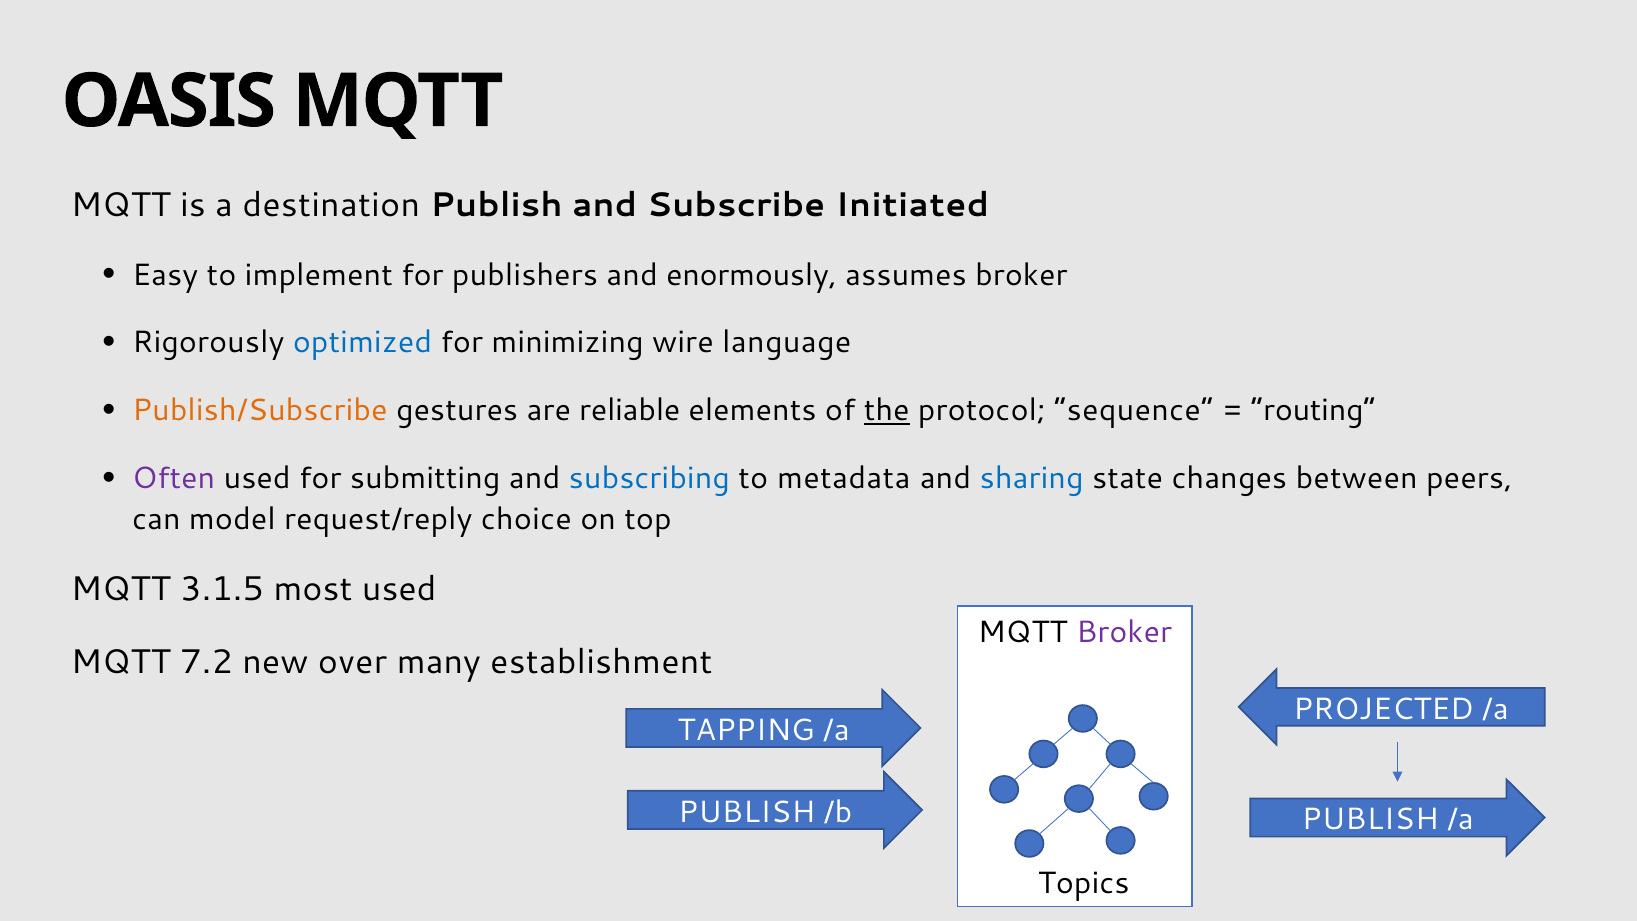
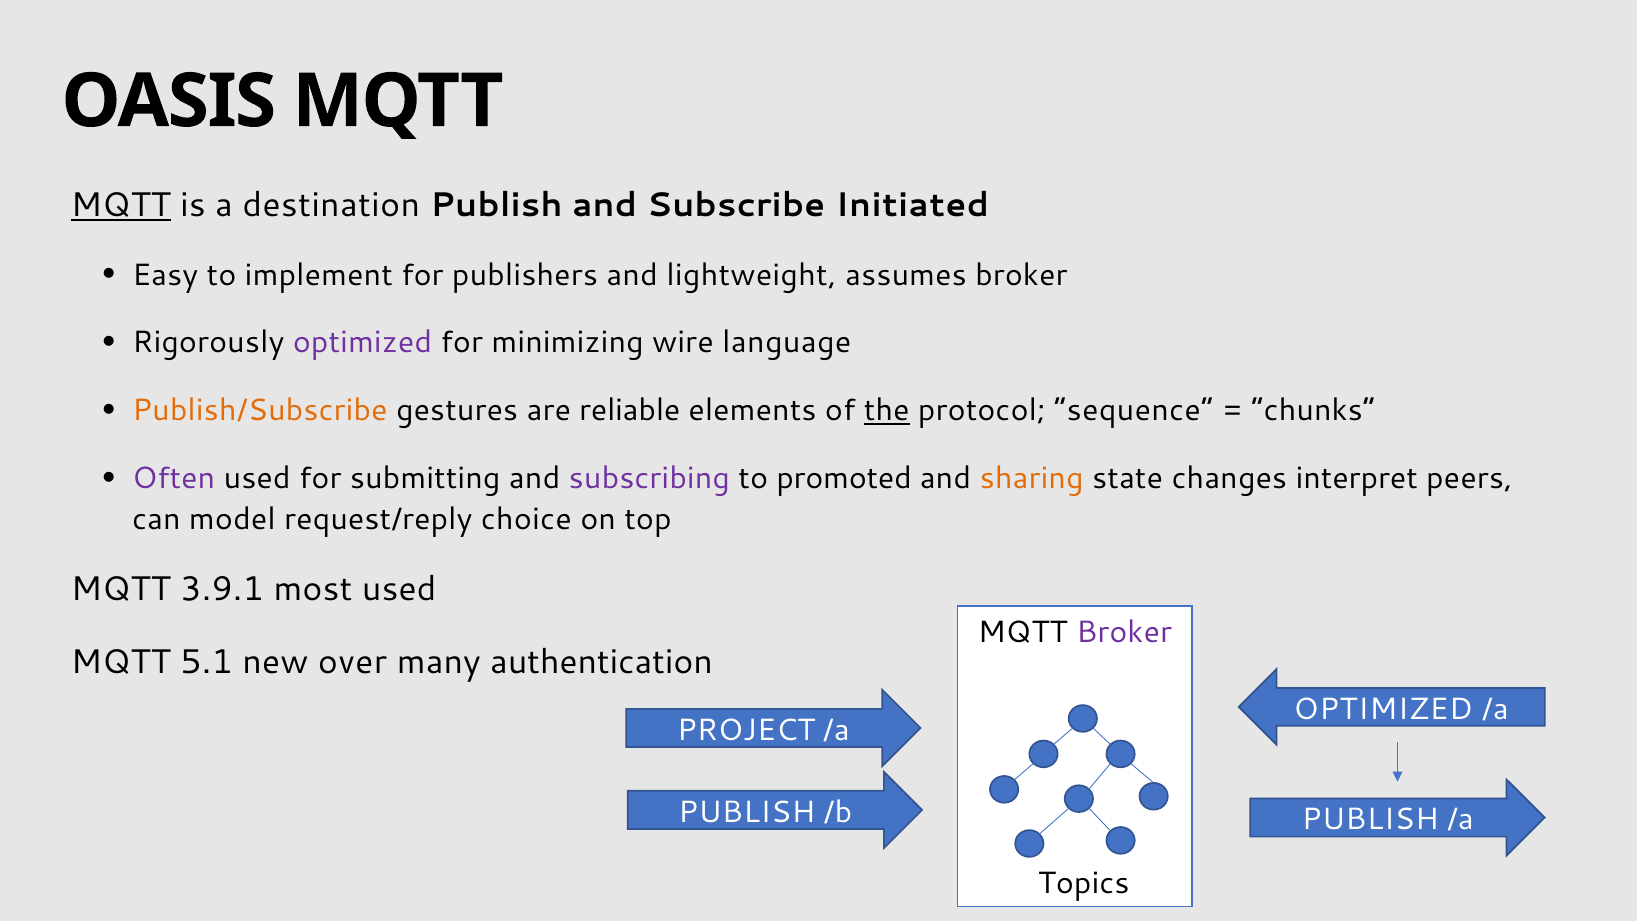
MQTT at (121, 205) underline: none -> present
enormously: enormously -> lightweight
optimized at (363, 343) colour: blue -> purple
routing: routing -> chunks
subscribing colour: blue -> purple
metadata: metadata -> promoted
sharing colour: blue -> orange
between: between -> interpret
3.1.5: 3.1.5 -> 3.9.1
7.2: 7.2 -> 5.1
establishment: establishment -> authentication
PROJECTED at (1384, 709): PROJECTED -> OPTIMIZED
TAPPING: TAPPING -> PROJECT
